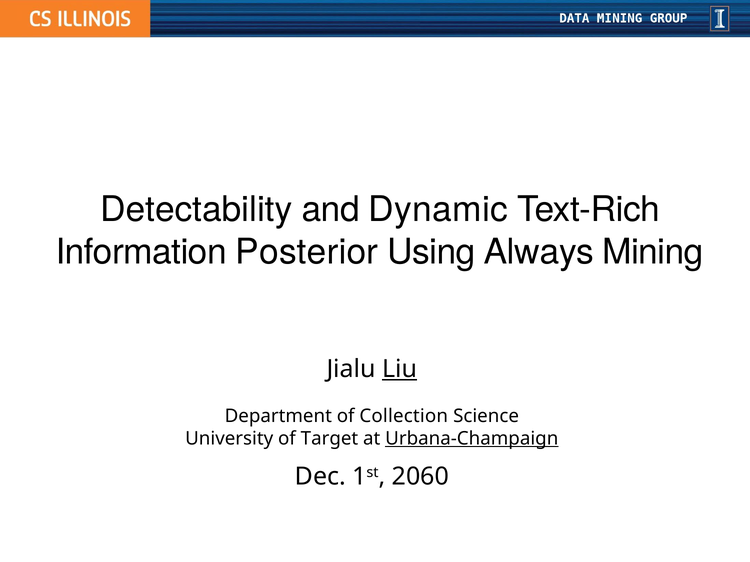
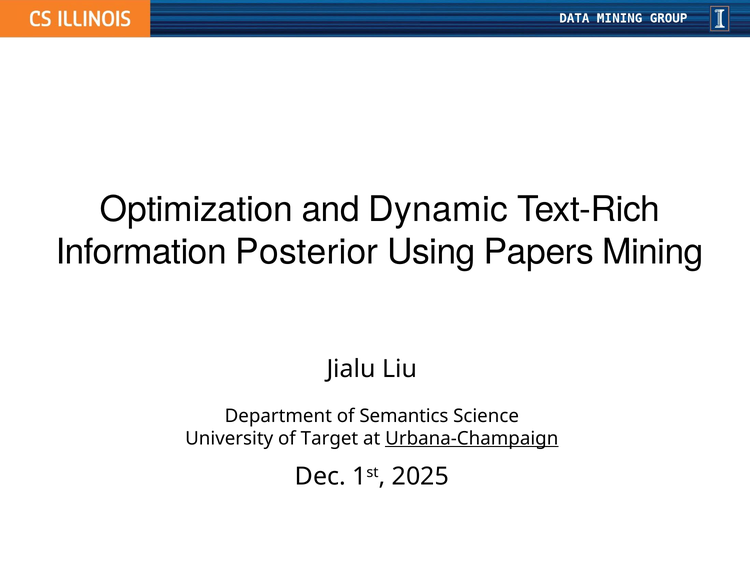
Detectability: Detectability -> Optimization
Always: Always -> Papers
Liu underline: present -> none
Collection: Collection -> Semantics
2060: 2060 -> 2025
